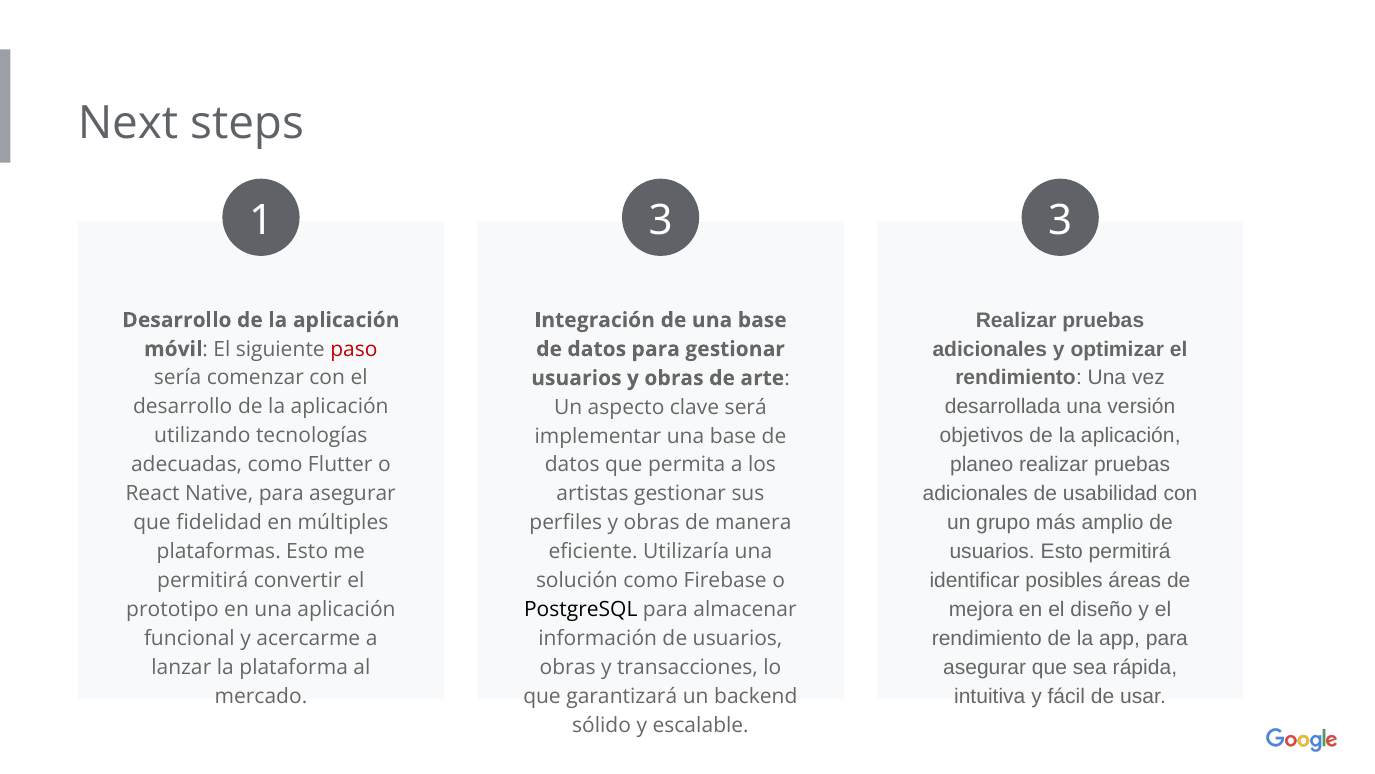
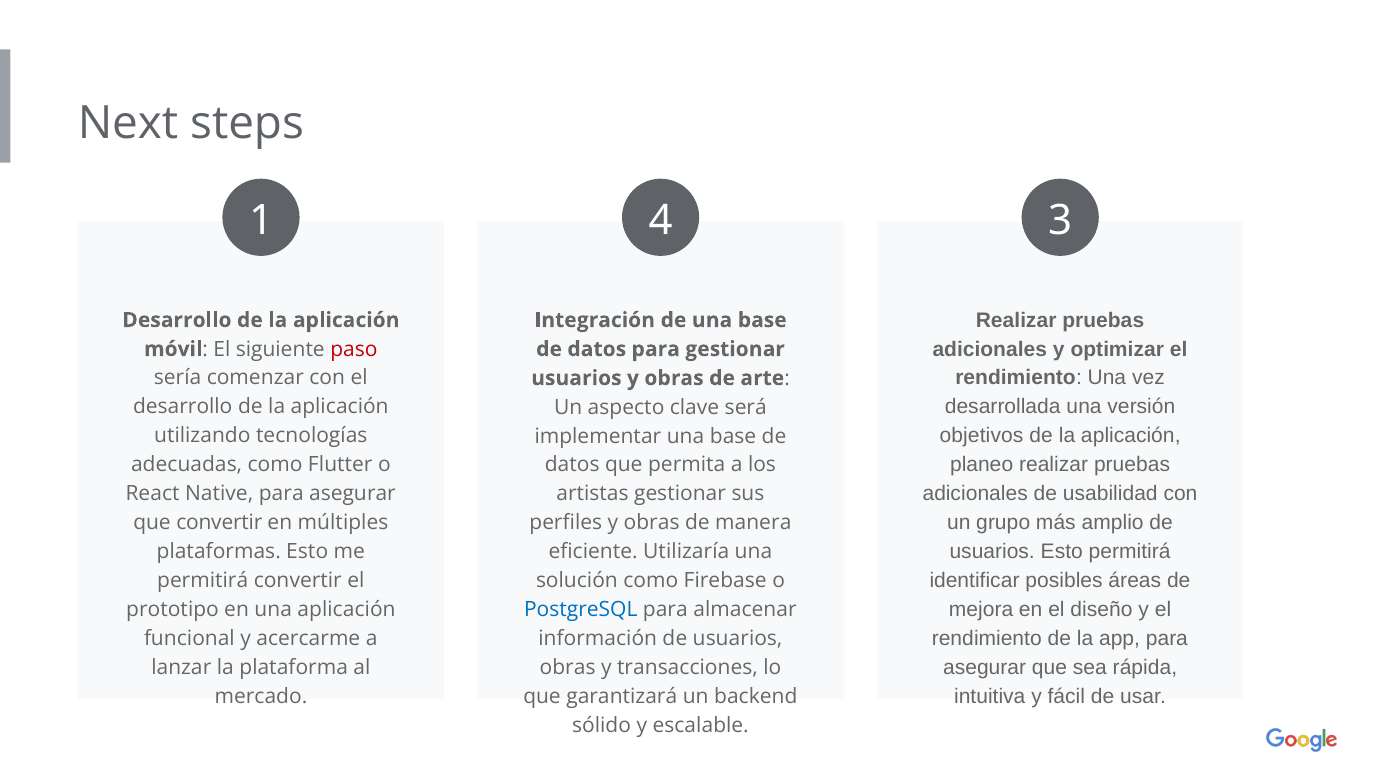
1 3: 3 -> 4
que fidelidad: fidelidad -> convertir
PostgreSQL colour: black -> blue
